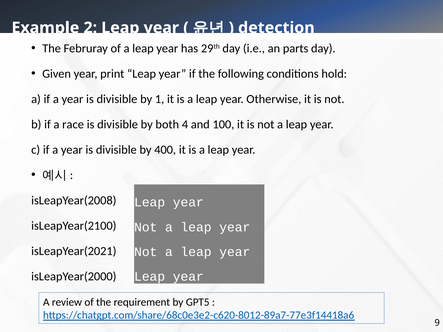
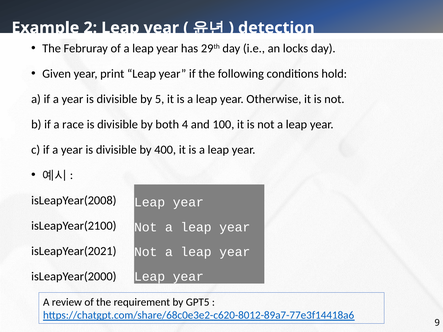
parts: parts -> locks
1: 1 -> 5
